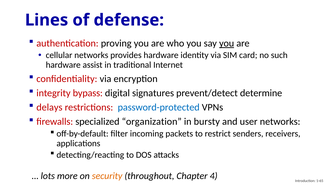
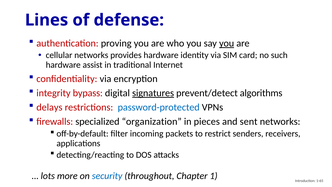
signatures underline: none -> present
determine: determine -> algorithms
bursty: bursty -> pieces
user: user -> sent
security colour: orange -> blue
4: 4 -> 1
